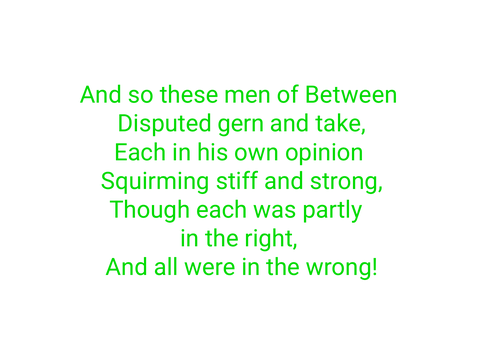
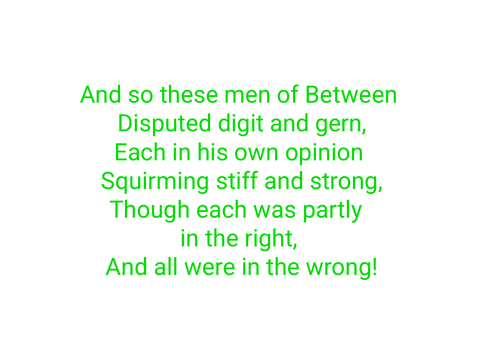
gern: gern -> digit
take: take -> gern
